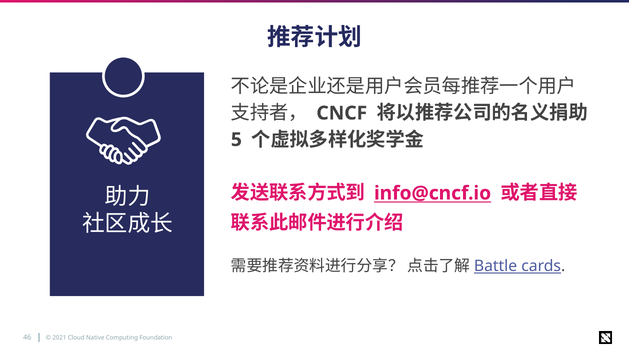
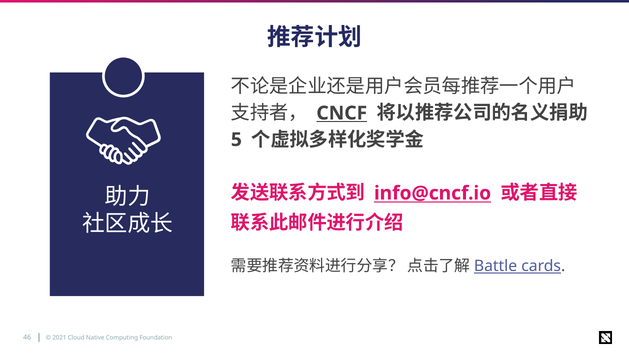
CNCF underline: none -> present
